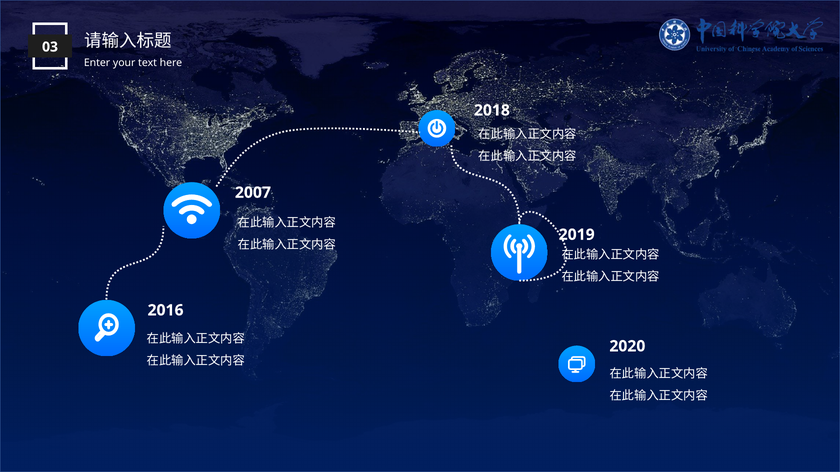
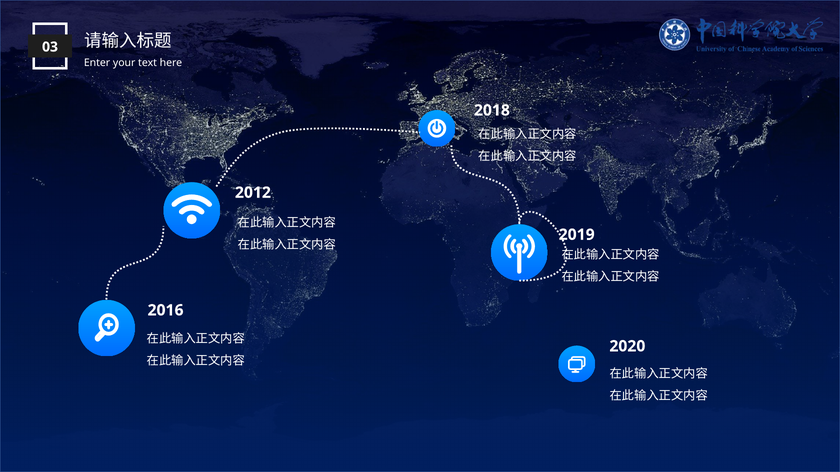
2007: 2007 -> 2012
